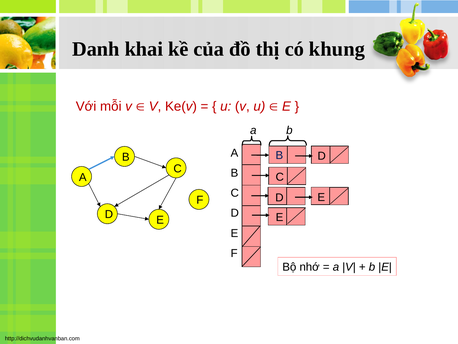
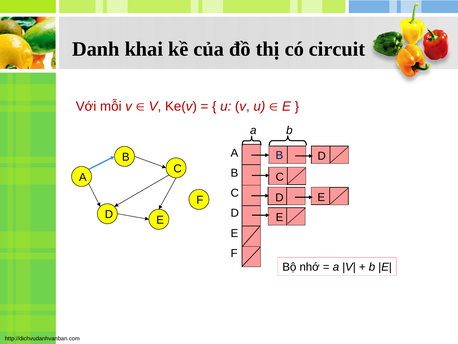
khung: khung -> circuit
